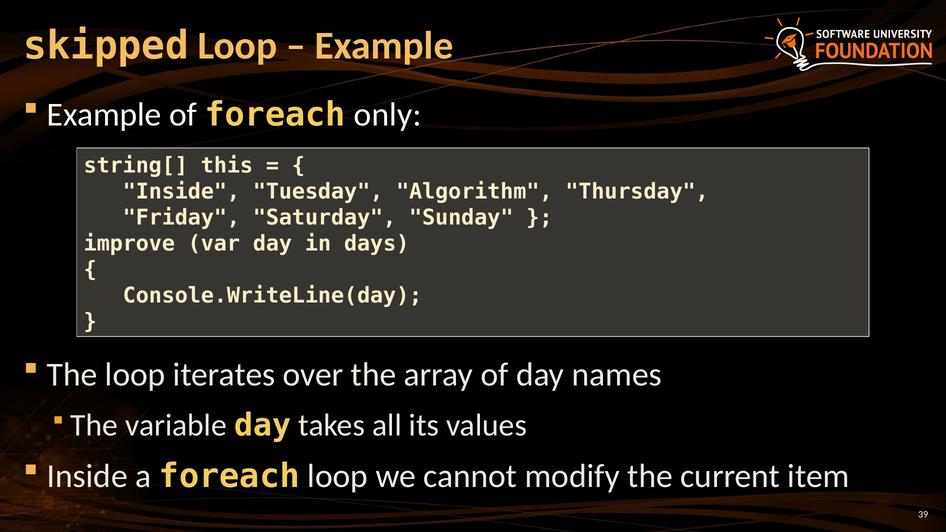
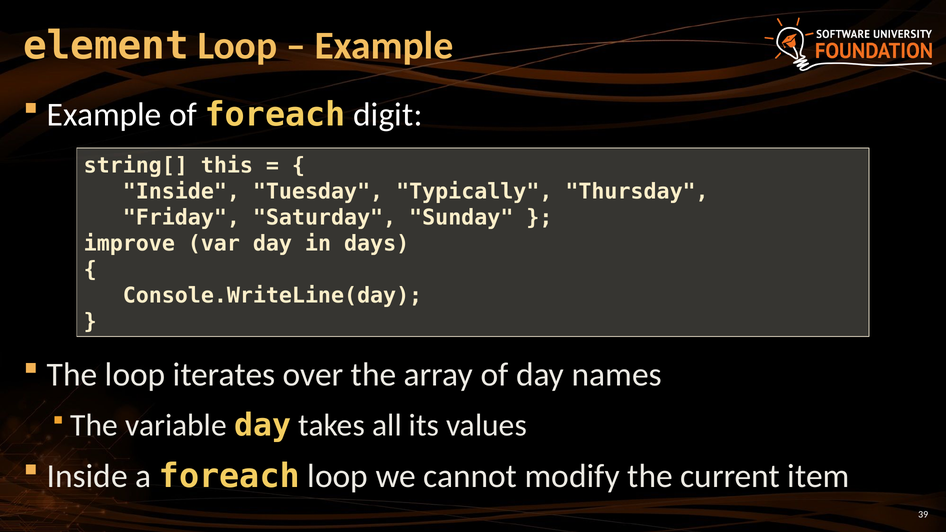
skipped: skipped -> element
only: only -> digit
Algorithm: Algorithm -> Typically
